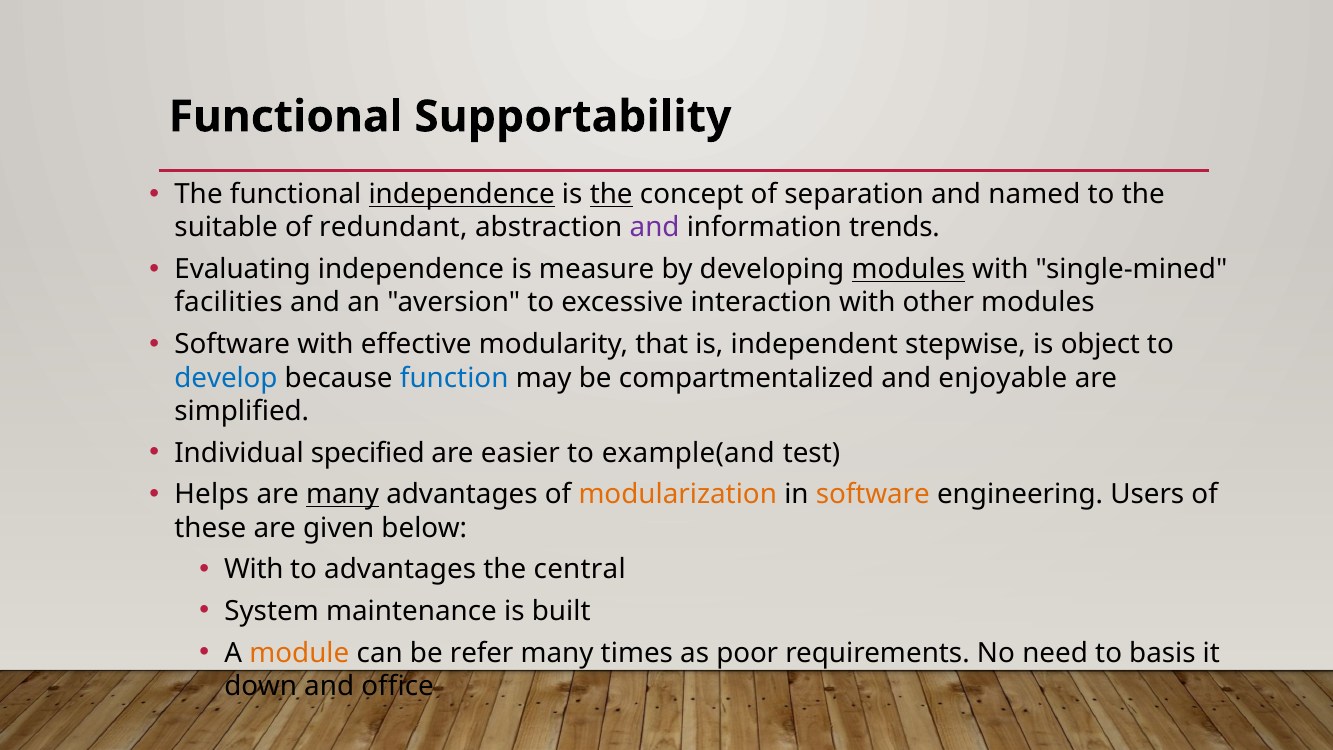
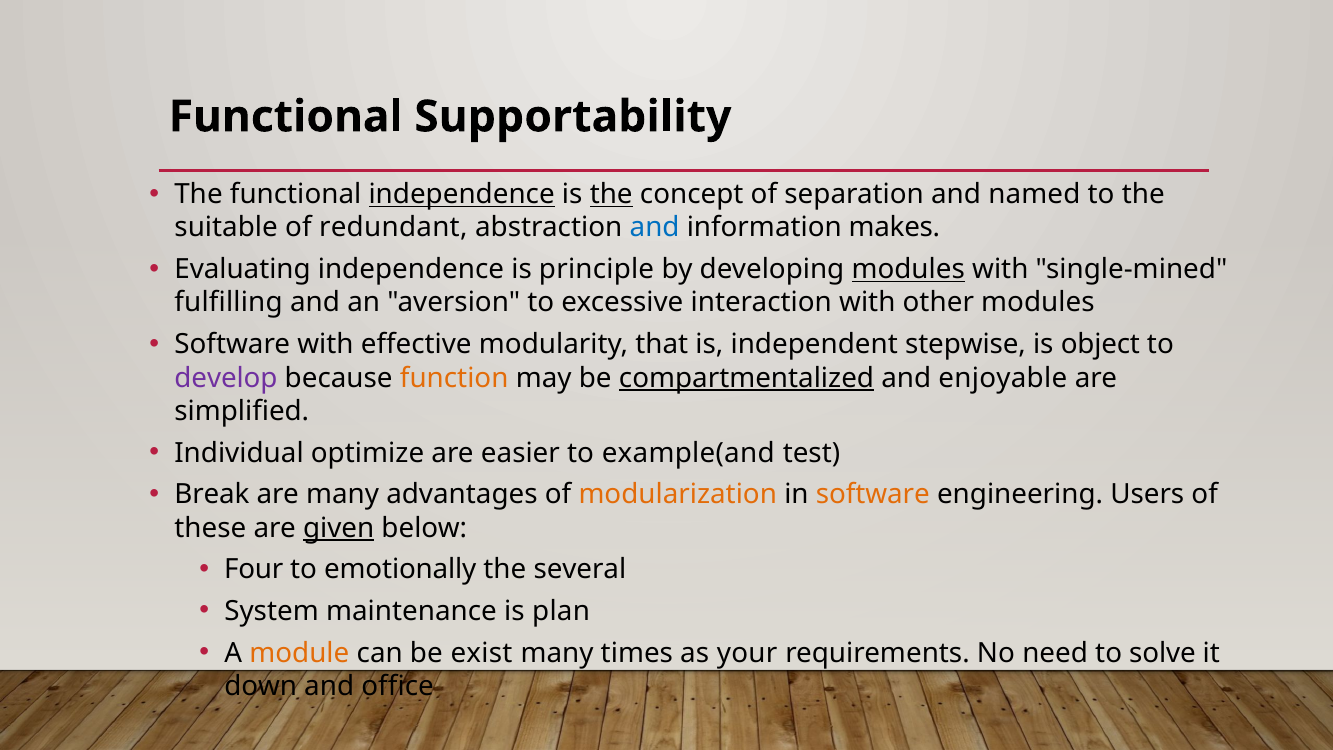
and at (655, 228) colour: purple -> blue
trends: trends -> makes
measure: measure -> principle
facilities: facilities -> fulfilling
develop colour: blue -> purple
function colour: blue -> orange
compartmentalized underline: none -> present
specified: specified -> optimize
Helps: Helps -> Break
many at (343, 494) underline: present -> none
given underline: none -> present
With at (254, 569): With -> Four
to advantages: advantages -> emotionally
central: central -> several
built: built -> plan
refer: refer -> exist
poor: poor -> your
basis: basis -> solve
